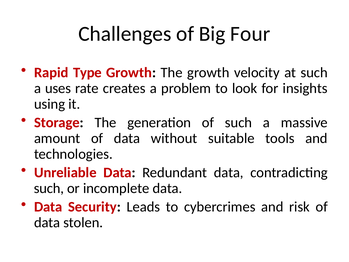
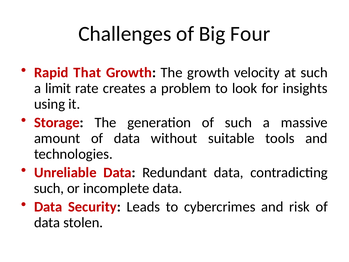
Type: Type -> That
uses: uses -> limit
